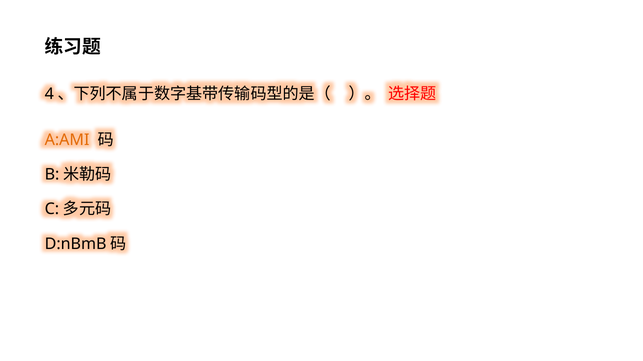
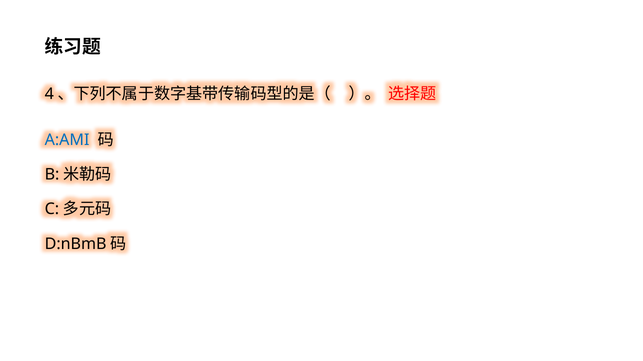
A:AMI colour: orange -> blue
